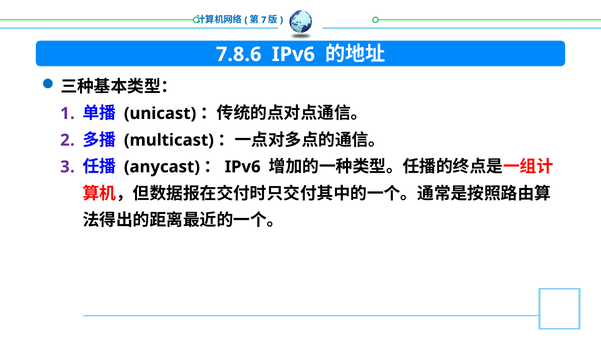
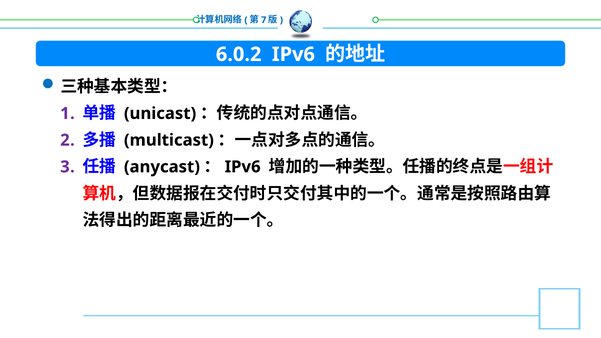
7.8.6: 7.8.6 -> 6.0.2
